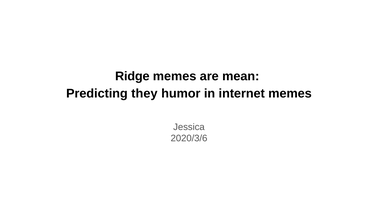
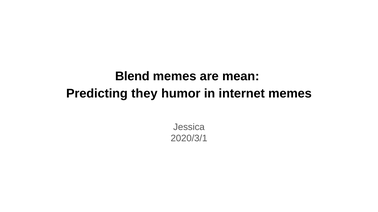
Ridge: Ridge -> Blend
2020/3/6: 2020/3/6 -> 2020/3/1
